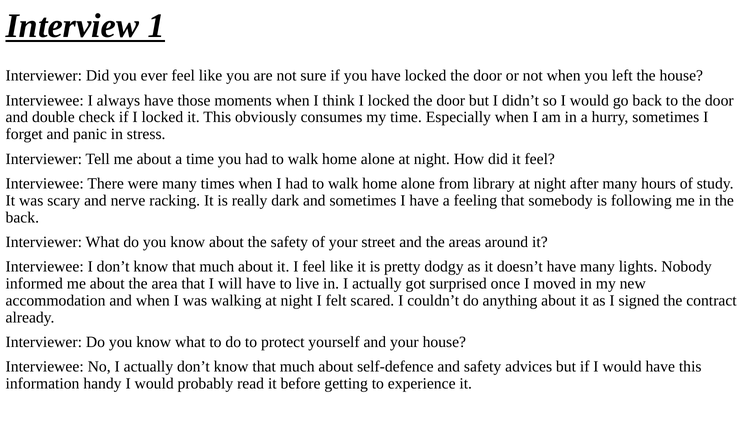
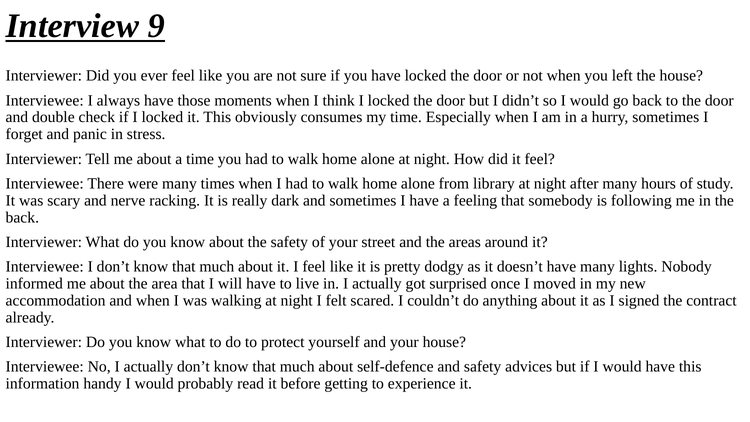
1: 1 -> 9
